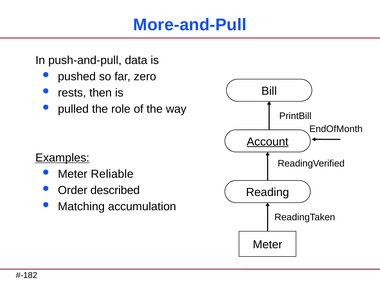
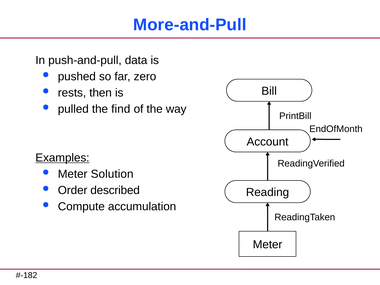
role: role -> find
Account underline: present -> none
Reliable: Reliable -> Solution
Matching: Matching -> Compute
